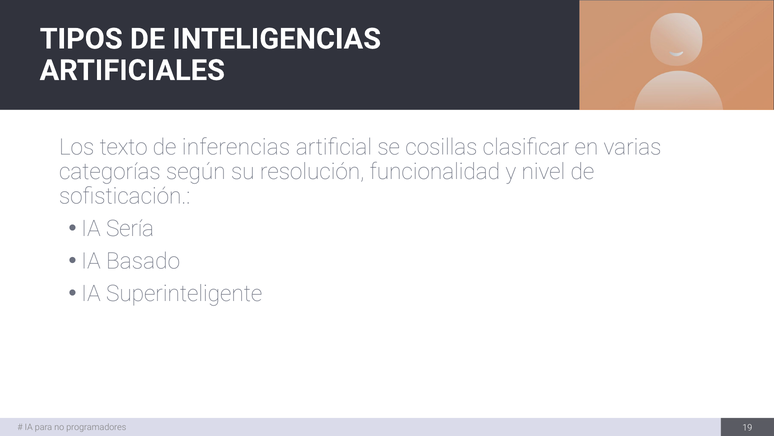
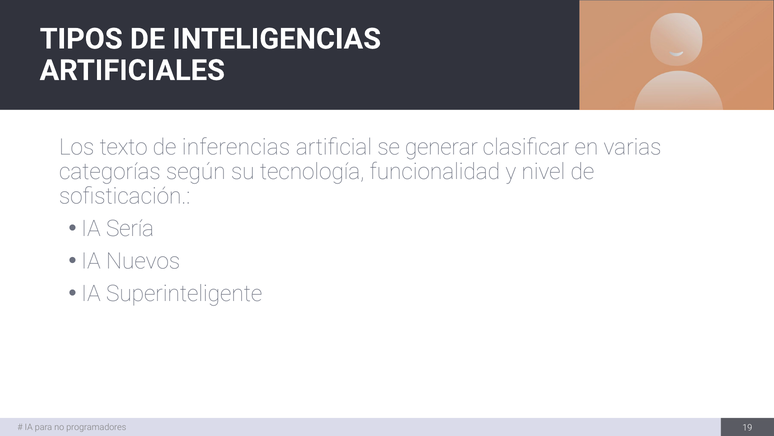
cosillas: cosillas -> generar
resolución: resolución -> tecnología
Basado: Basado -> Nuevos
